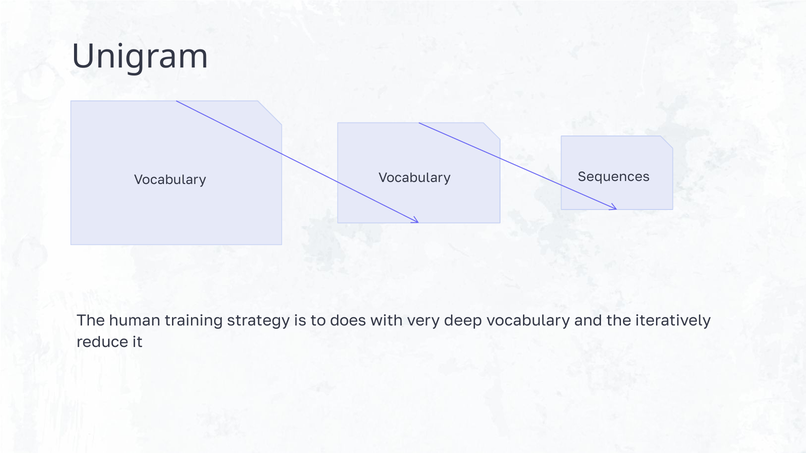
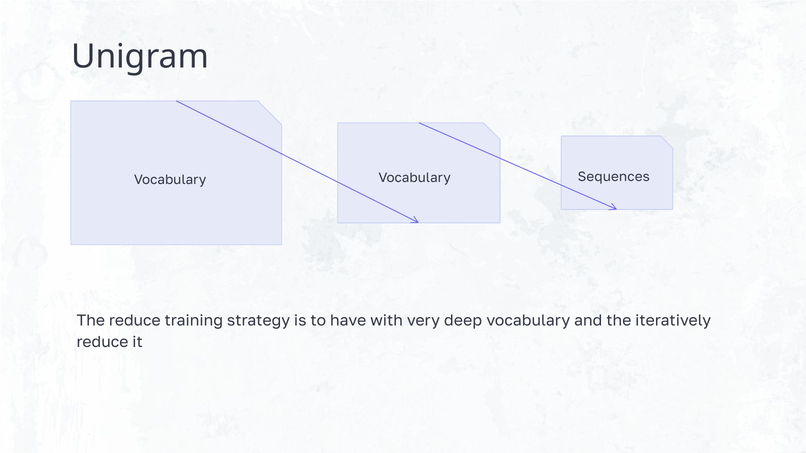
The human: human -> reduce
does: does -> have
